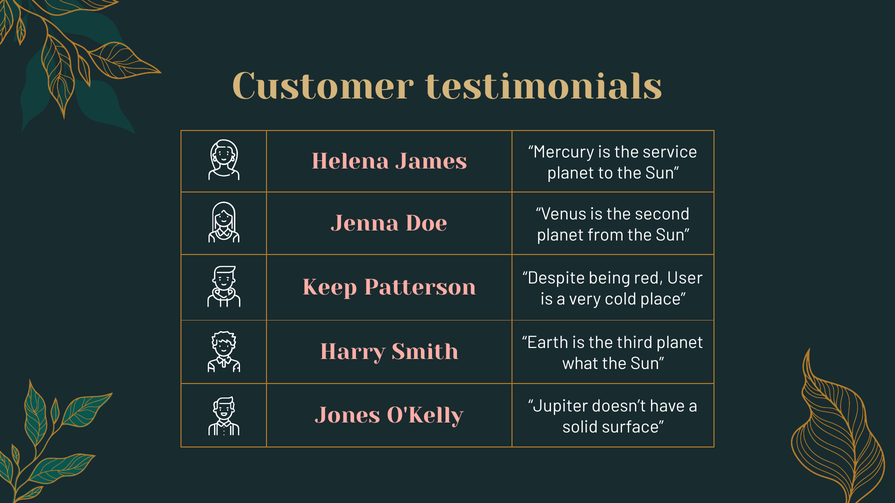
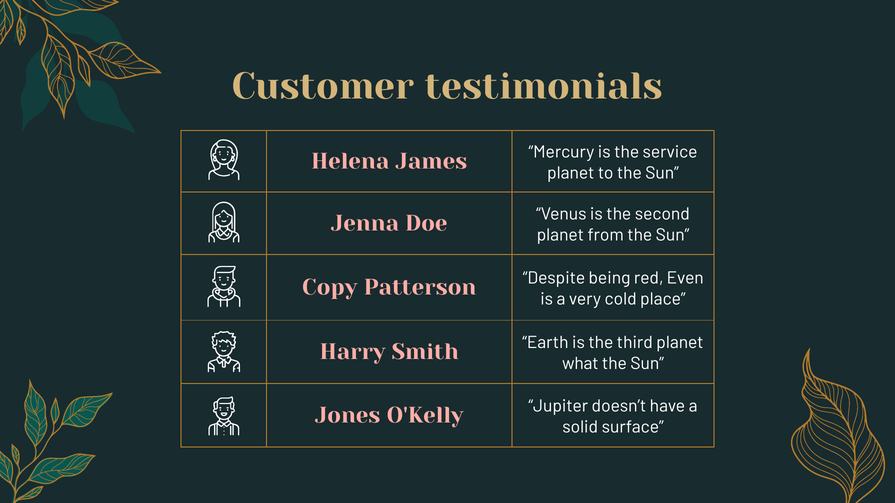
Keep: Keep -> Copy
User: User -> Even
